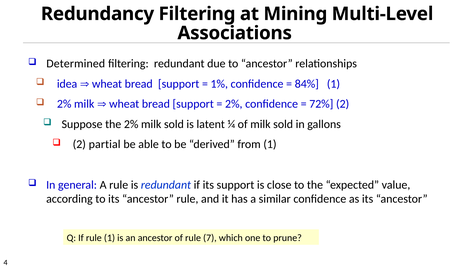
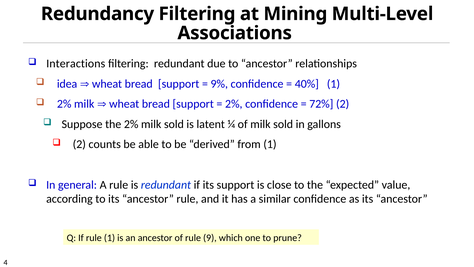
Determined: Determined -> Interactions
1%: 1% -> 9%
84%: 84% -> 40%
partial: partial -> counts
7: 7 -> 9
